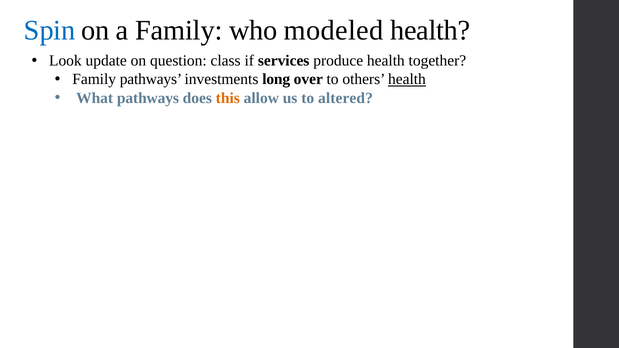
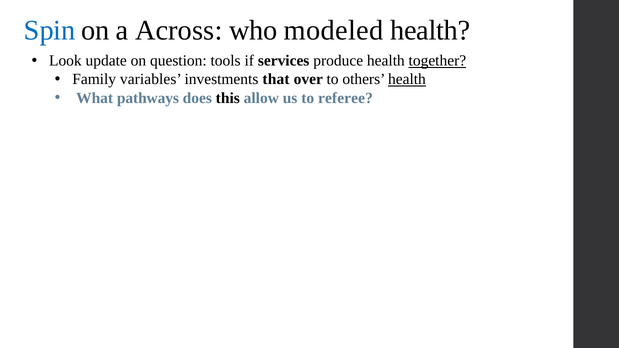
a Family: Family -> Across
class: class -> tools
together underline: none -> present
Family pathways: pathways -> variables
long: long -> that
this colour: orange -> black
altered: altered -> referee
